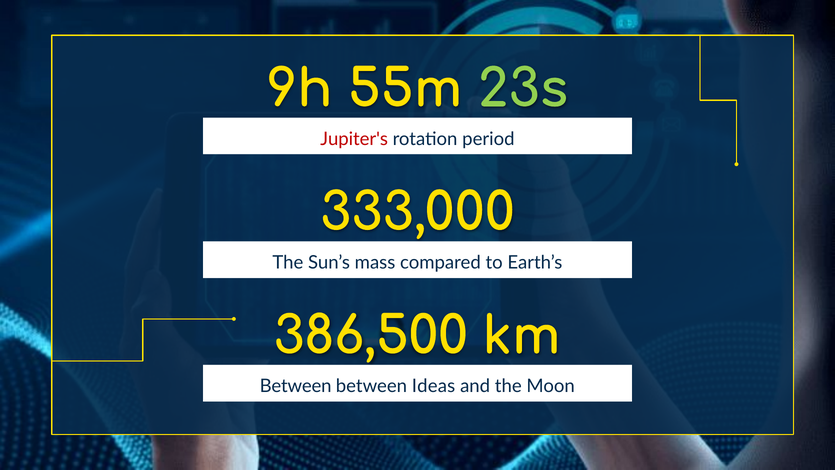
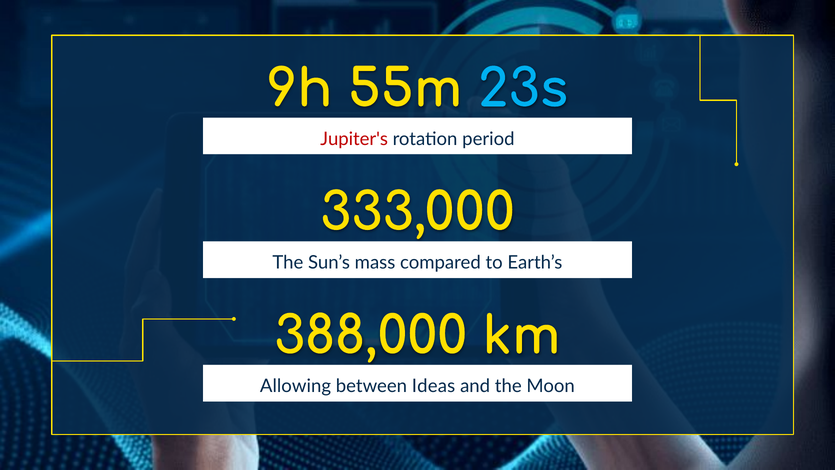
23s colour: light green -> light blue
386,500: 386,500 -> 388,000
Between at (296, 386): Between -> Allowing
